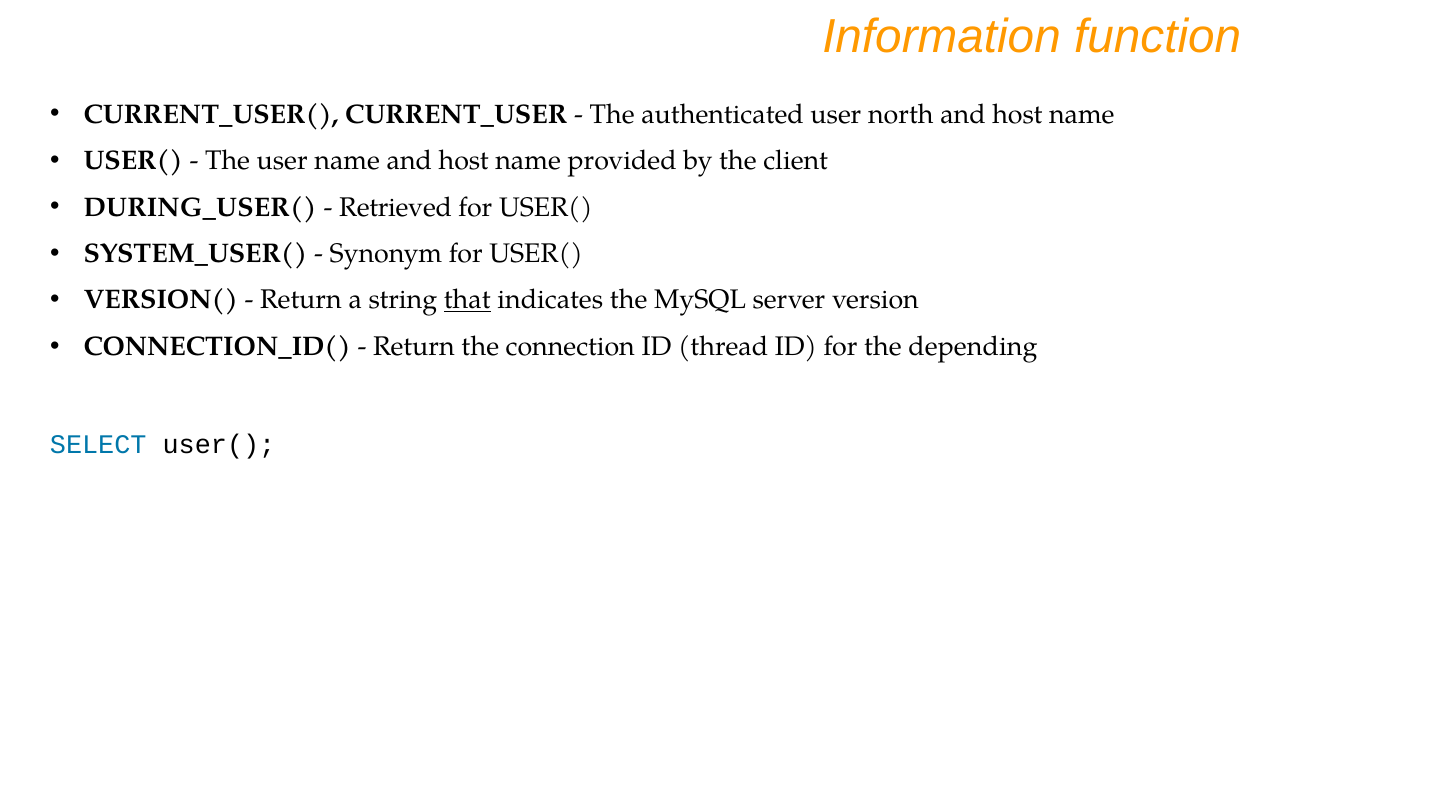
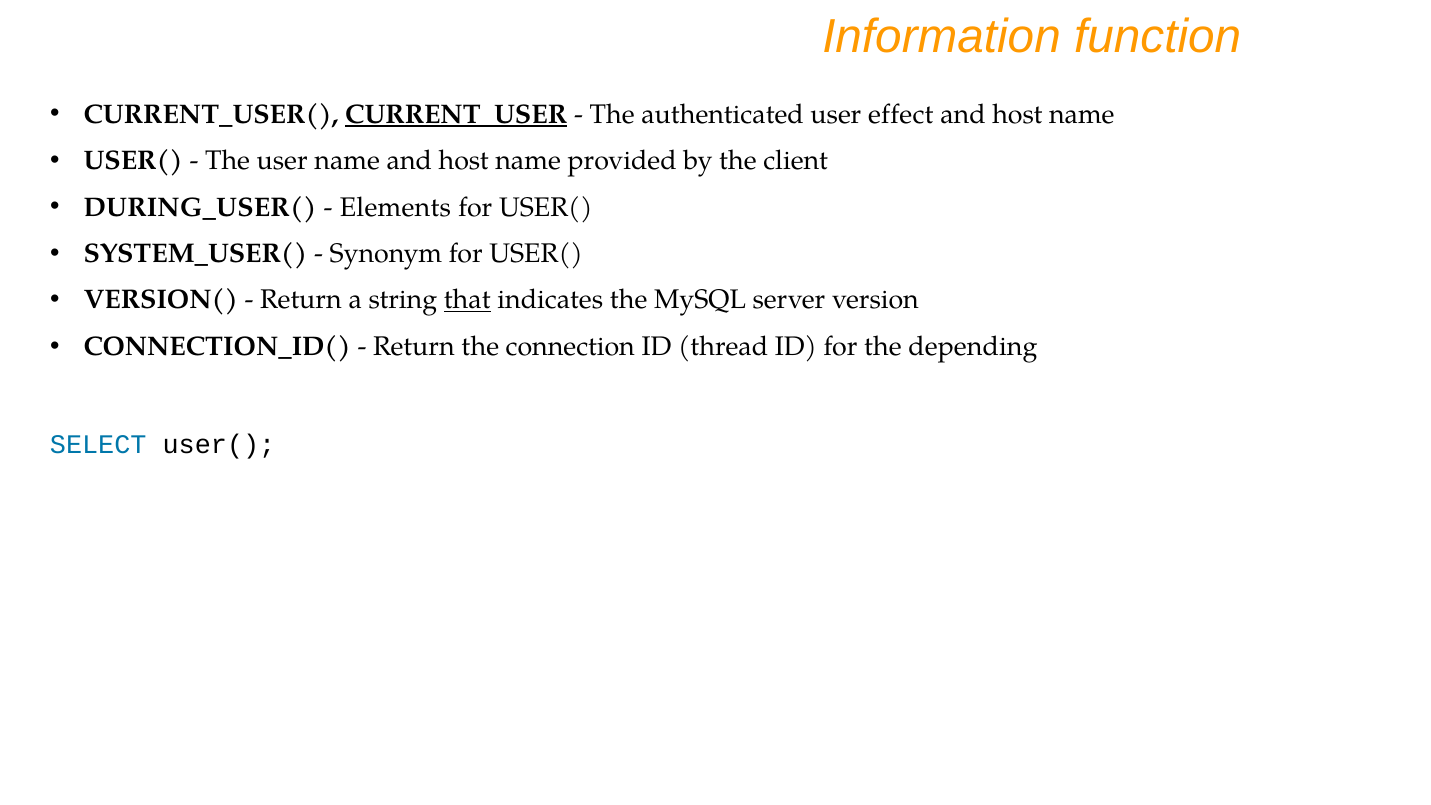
CURRENT_USER underline: none -> present
north: north -> effect
Retrieved: Retrieved -> Elements
